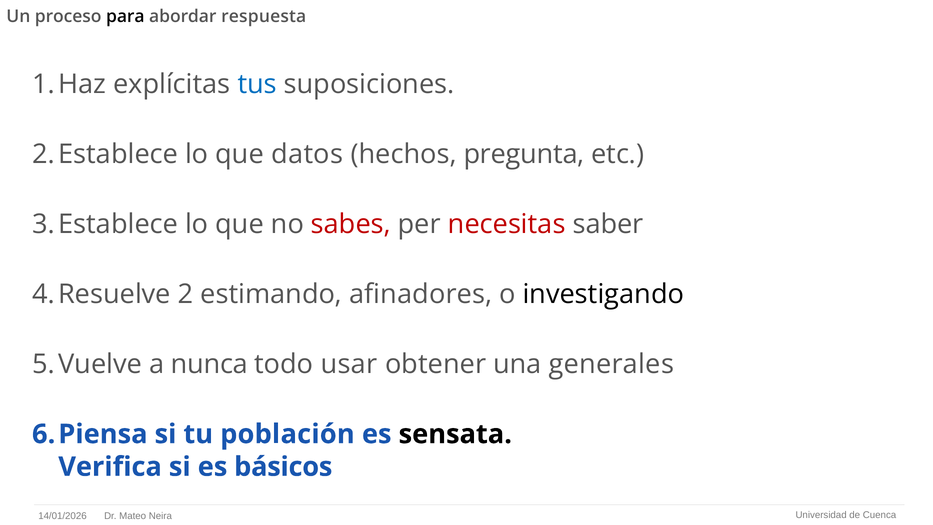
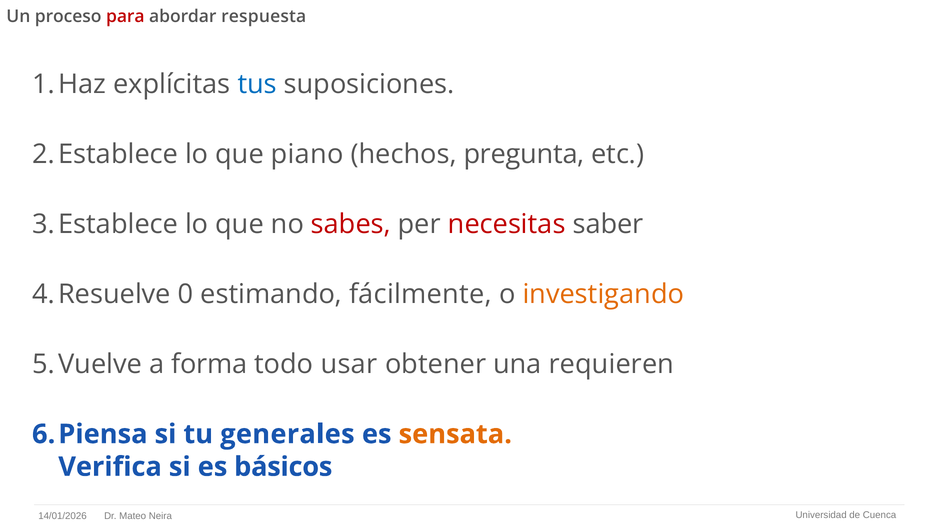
para colour: black -> red
datos: datos -> piano
2: 2 -> 0
afinadores: afinadores -> fácilmente
investigando colour: black -> orange
nunca: nunca -> forma
generales: generales -> requieren
población: población -> generales
sensata colour: black -> orange
